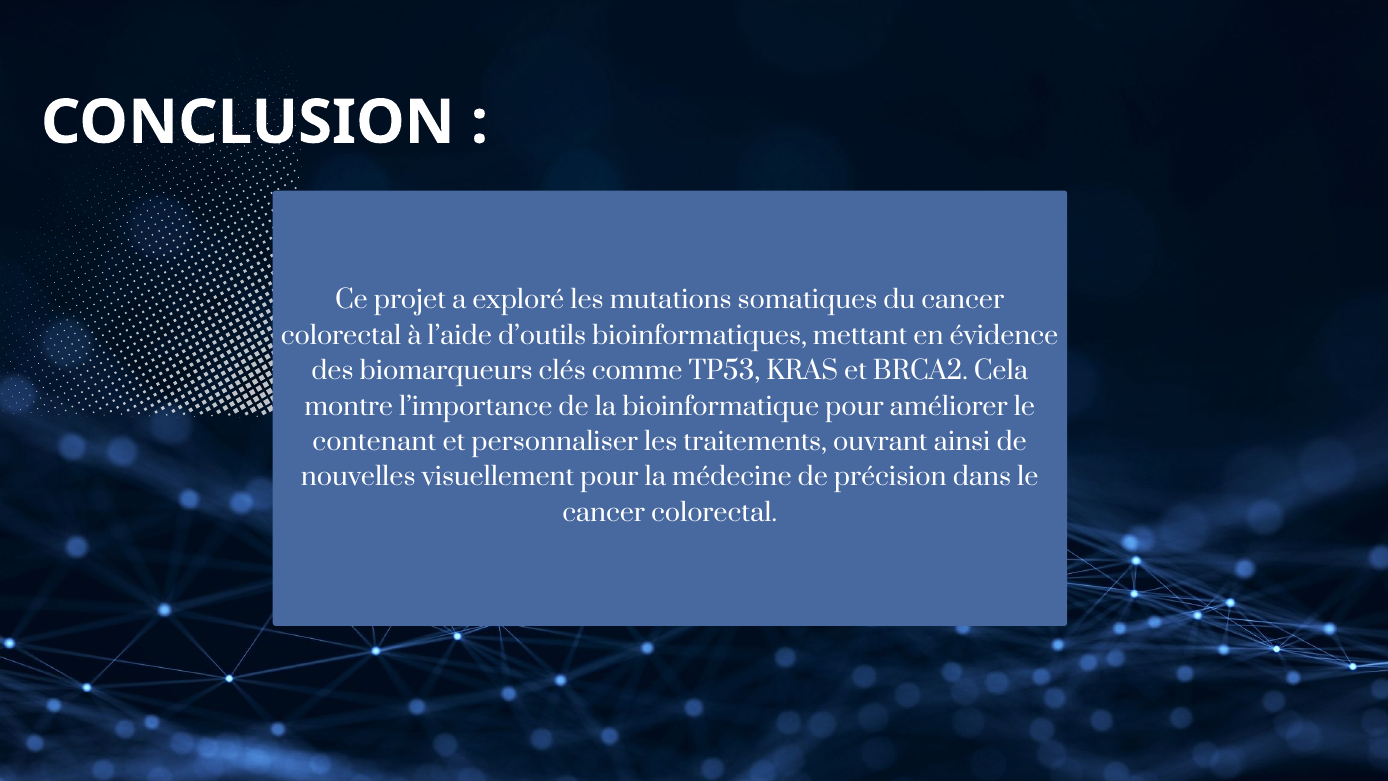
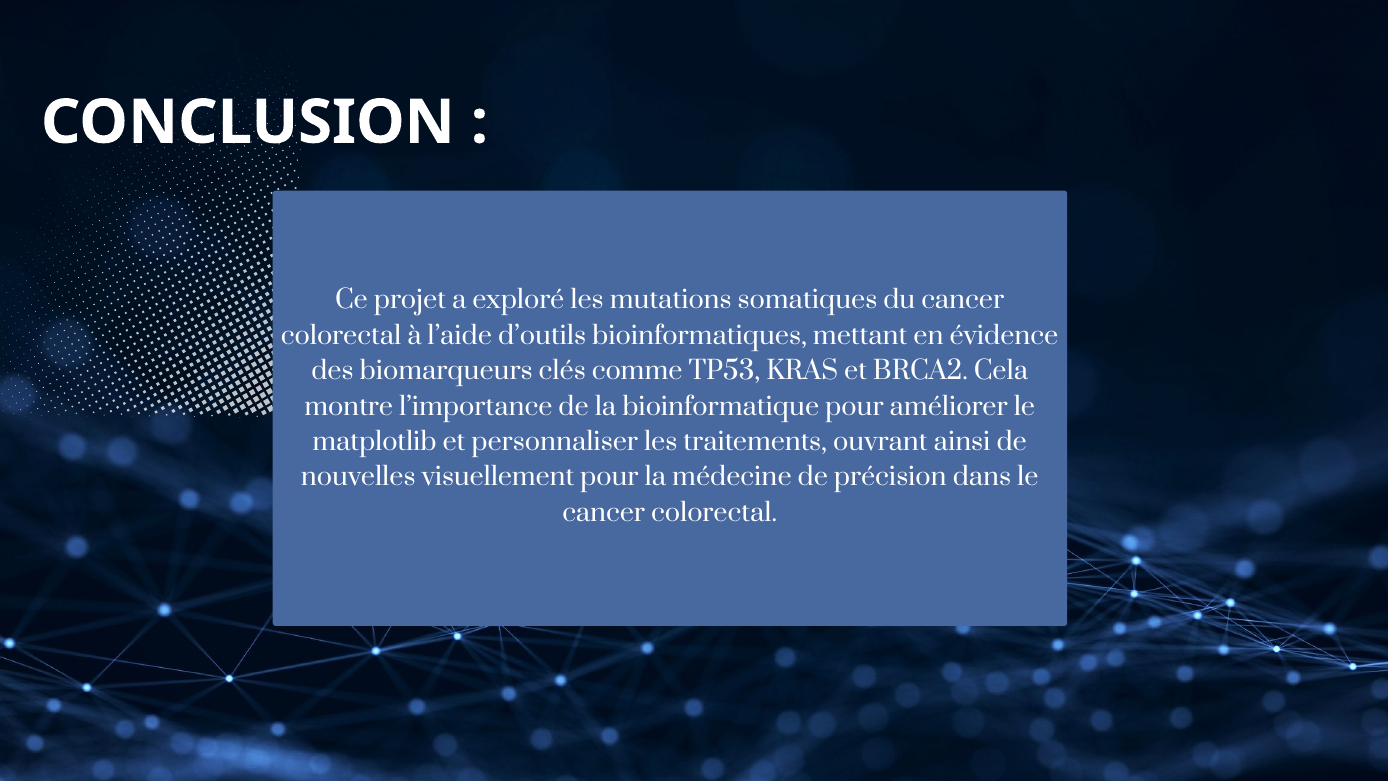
contenant: contenant -> matplotlib
